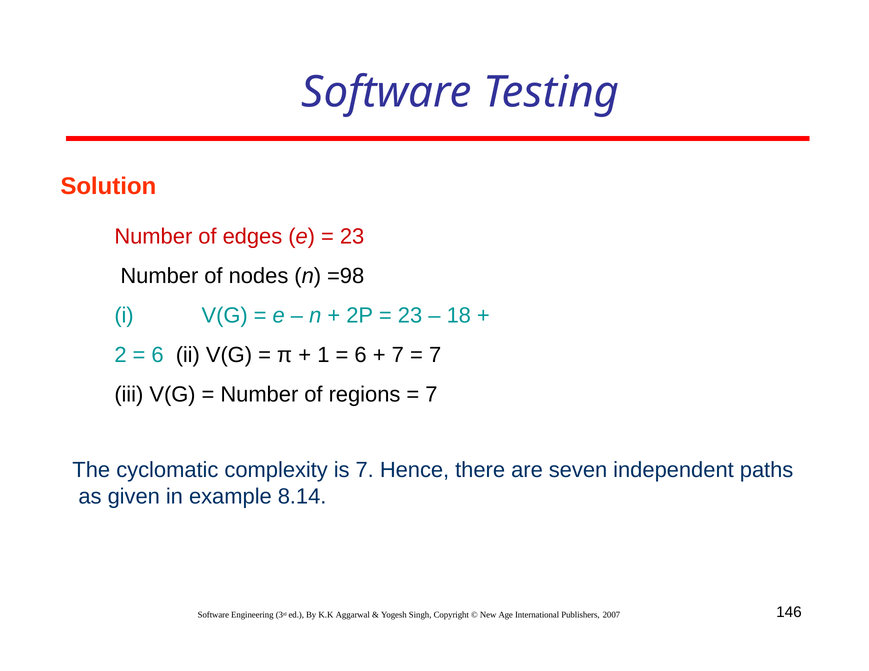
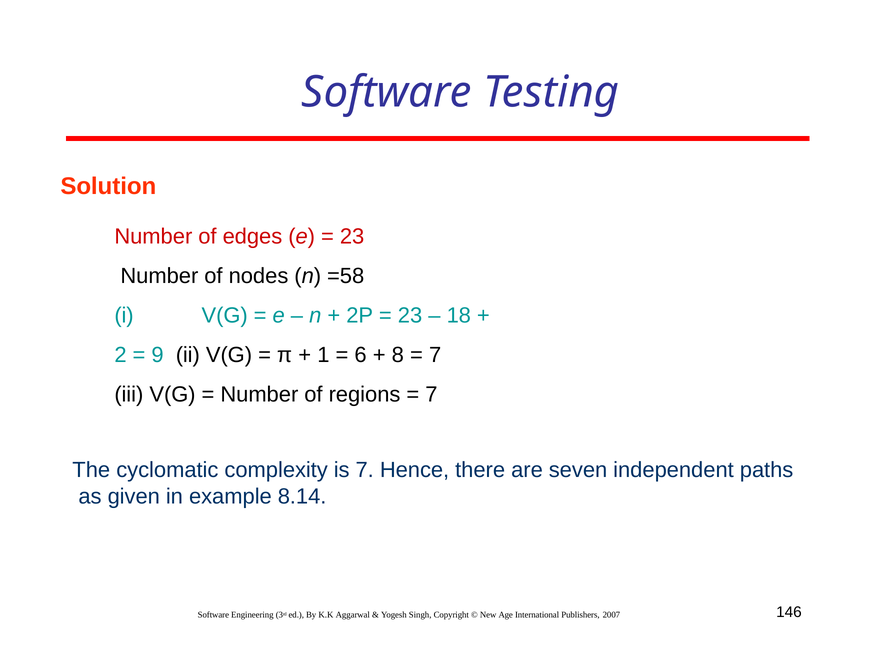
=98: =98 -> =58
6 at (158, 355): 6 -> 9
7 at (398, 355): 7 -> 8
